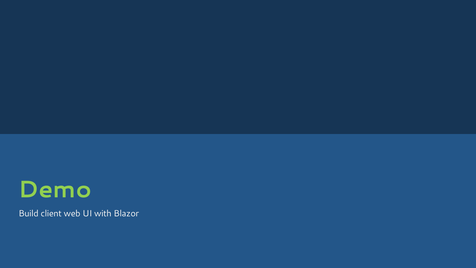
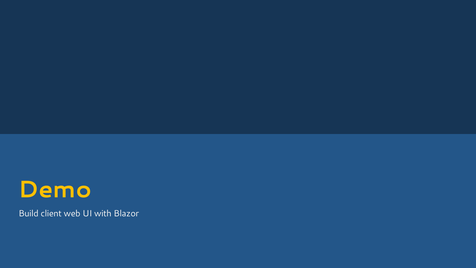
Demo colour: light green -> yellow
